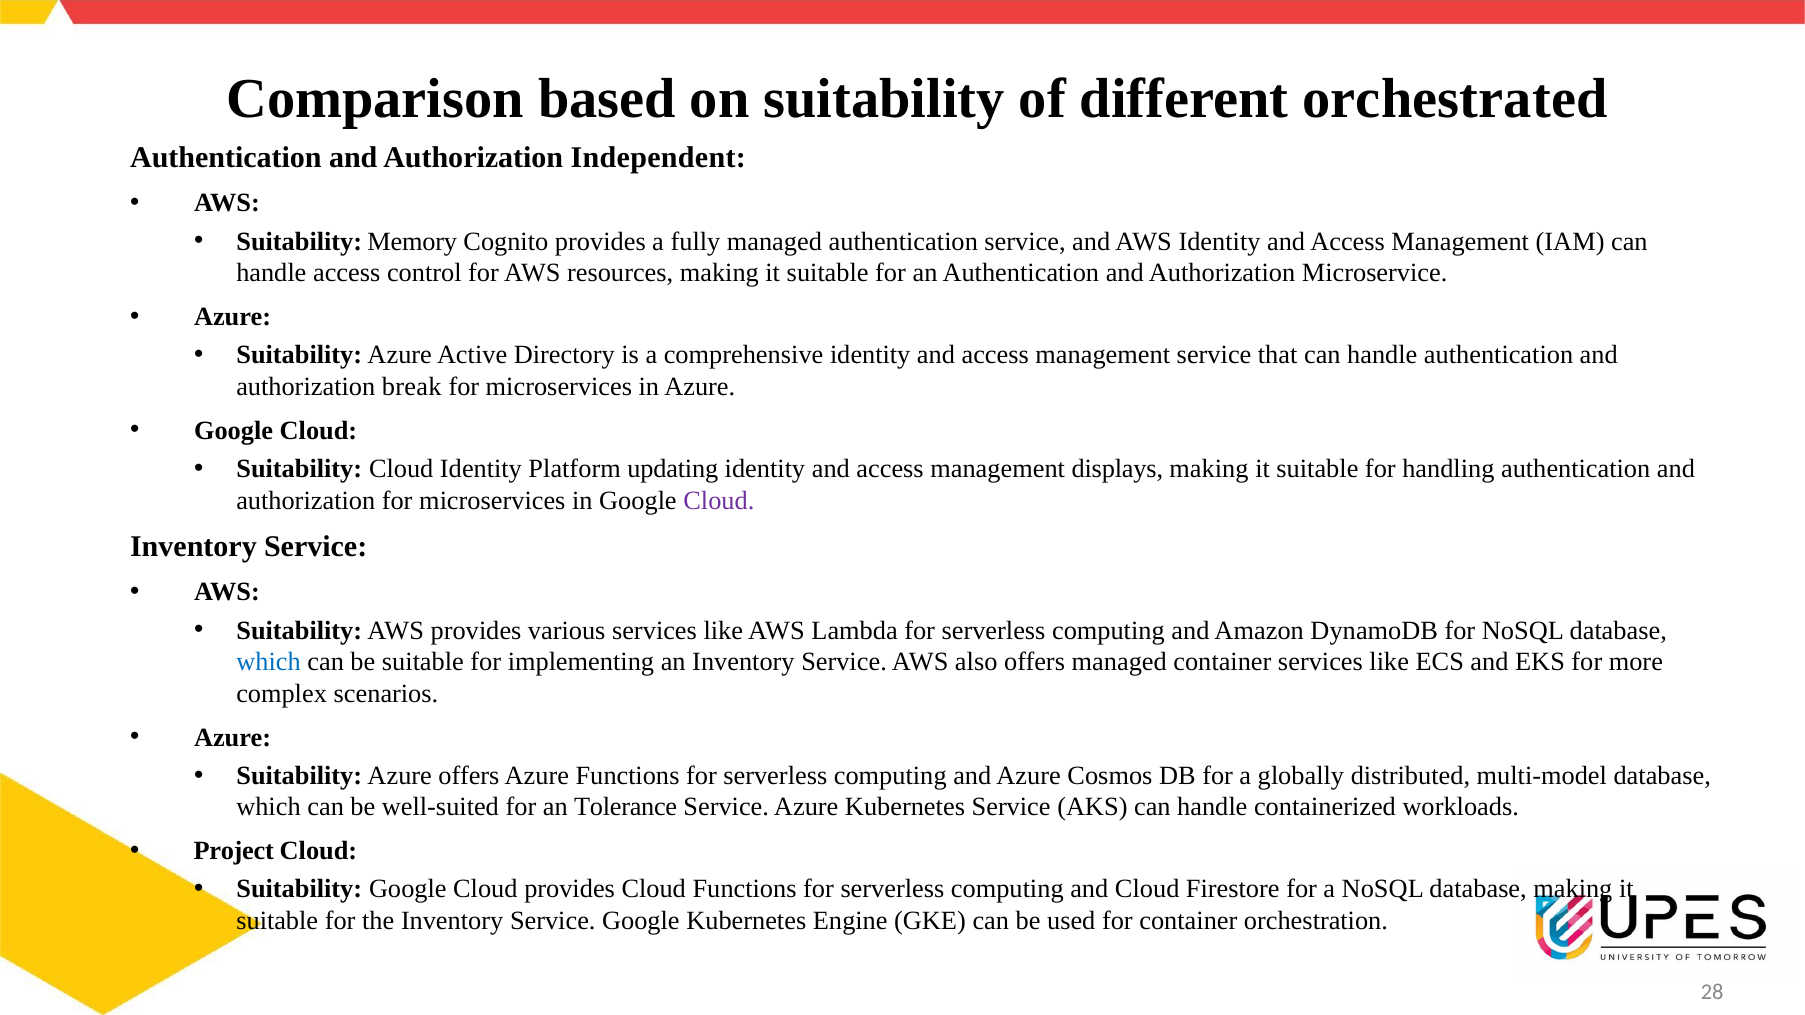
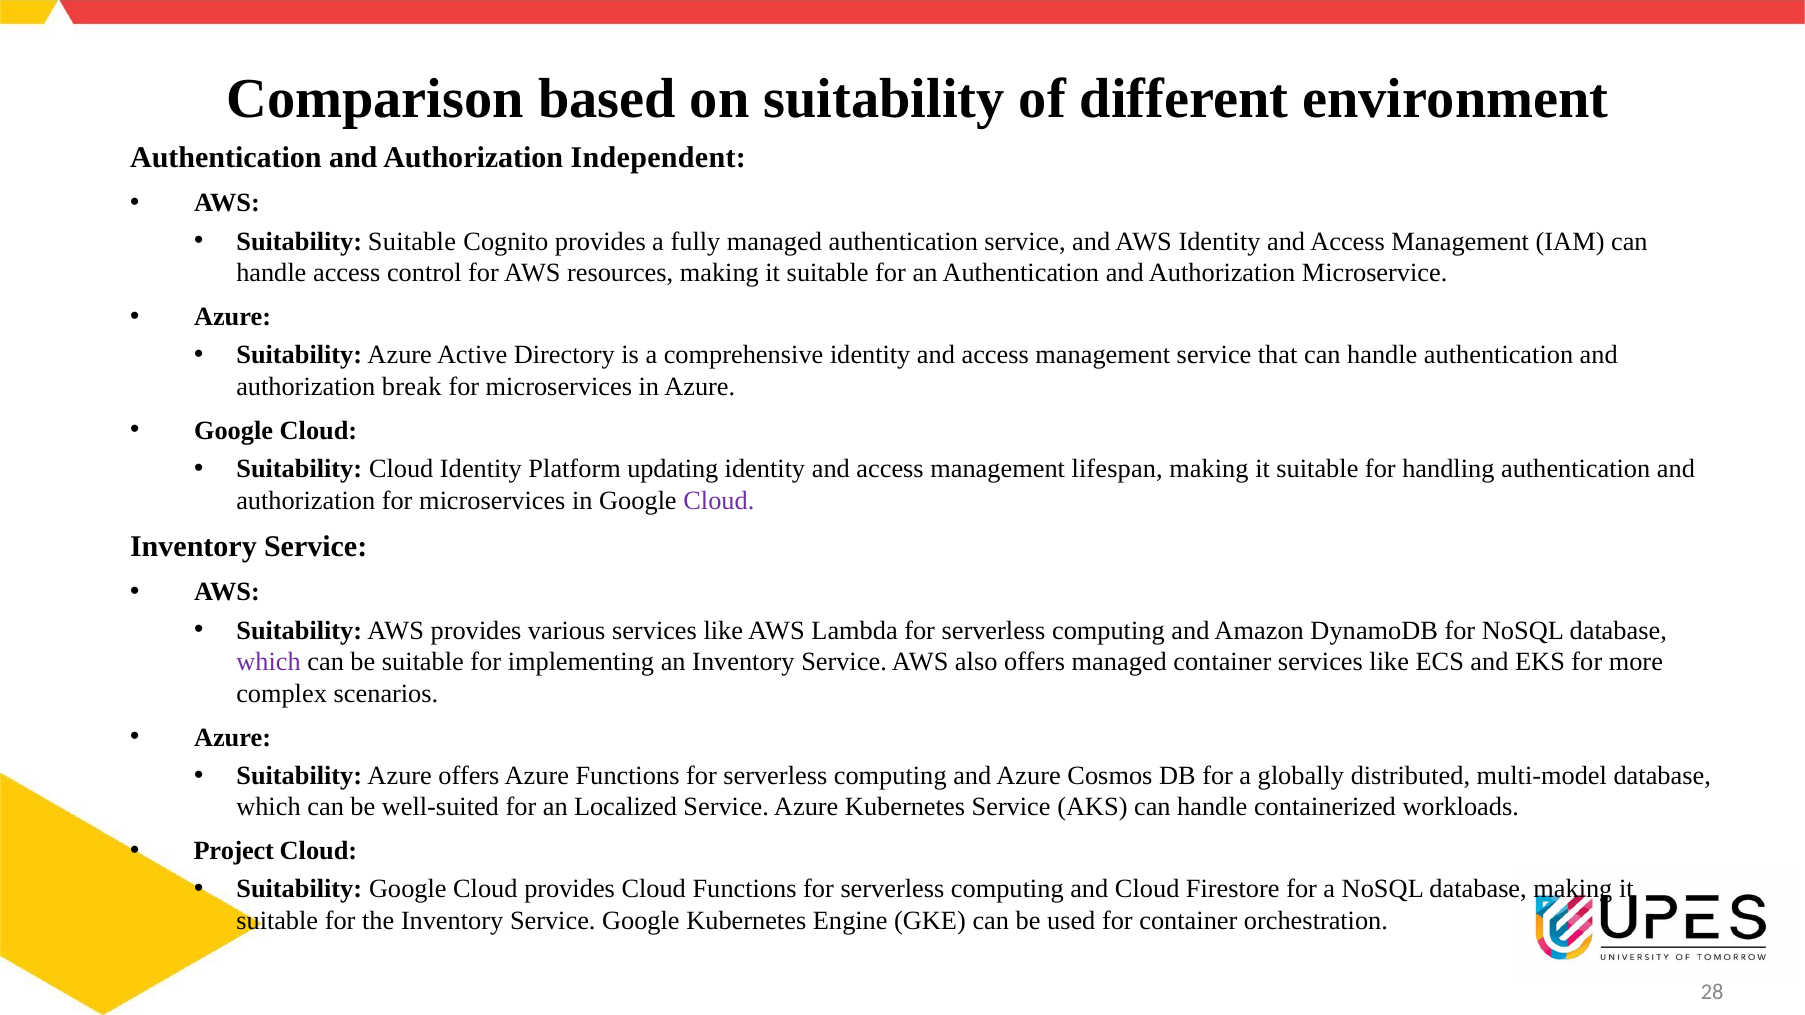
orchestrated: orchestrated -> environment
Suitability Memory: Memory -> Suitable
displays: displays -> lifespan
which at (269, 662) colour: blue -> purple
Tolerance: Tolerance -> Localized
